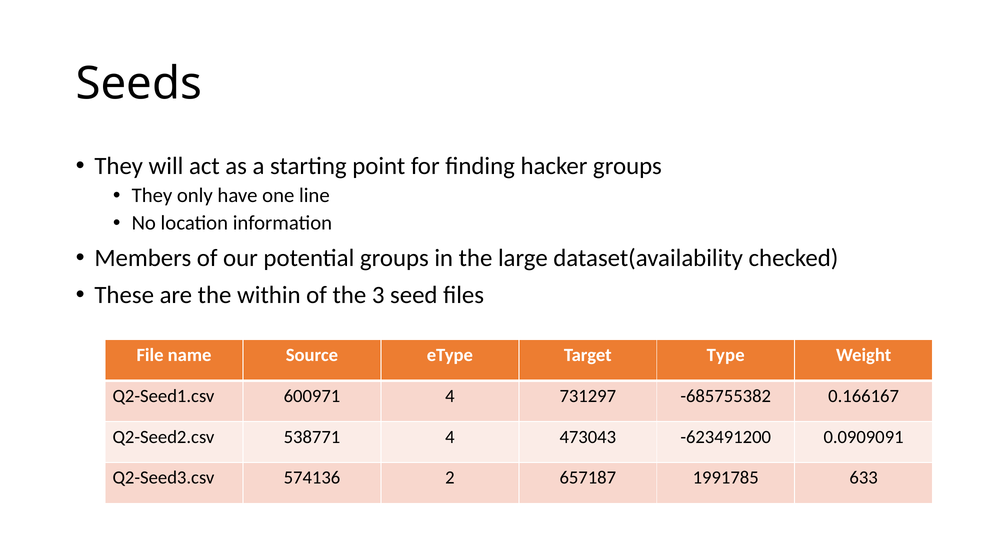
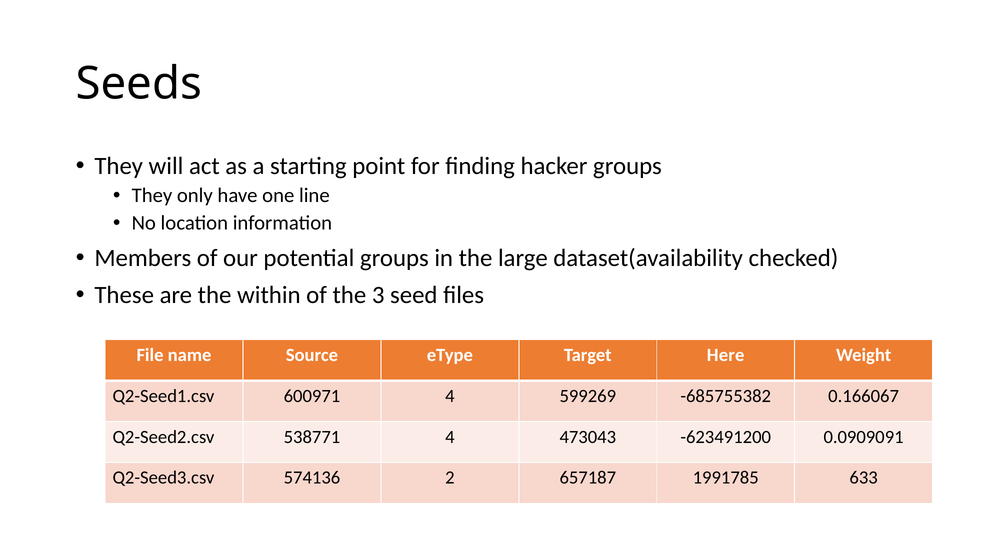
Type: Type -> Here
731297: 731297 -> 599269
0.166167: 0.166167 -> 0.166067
